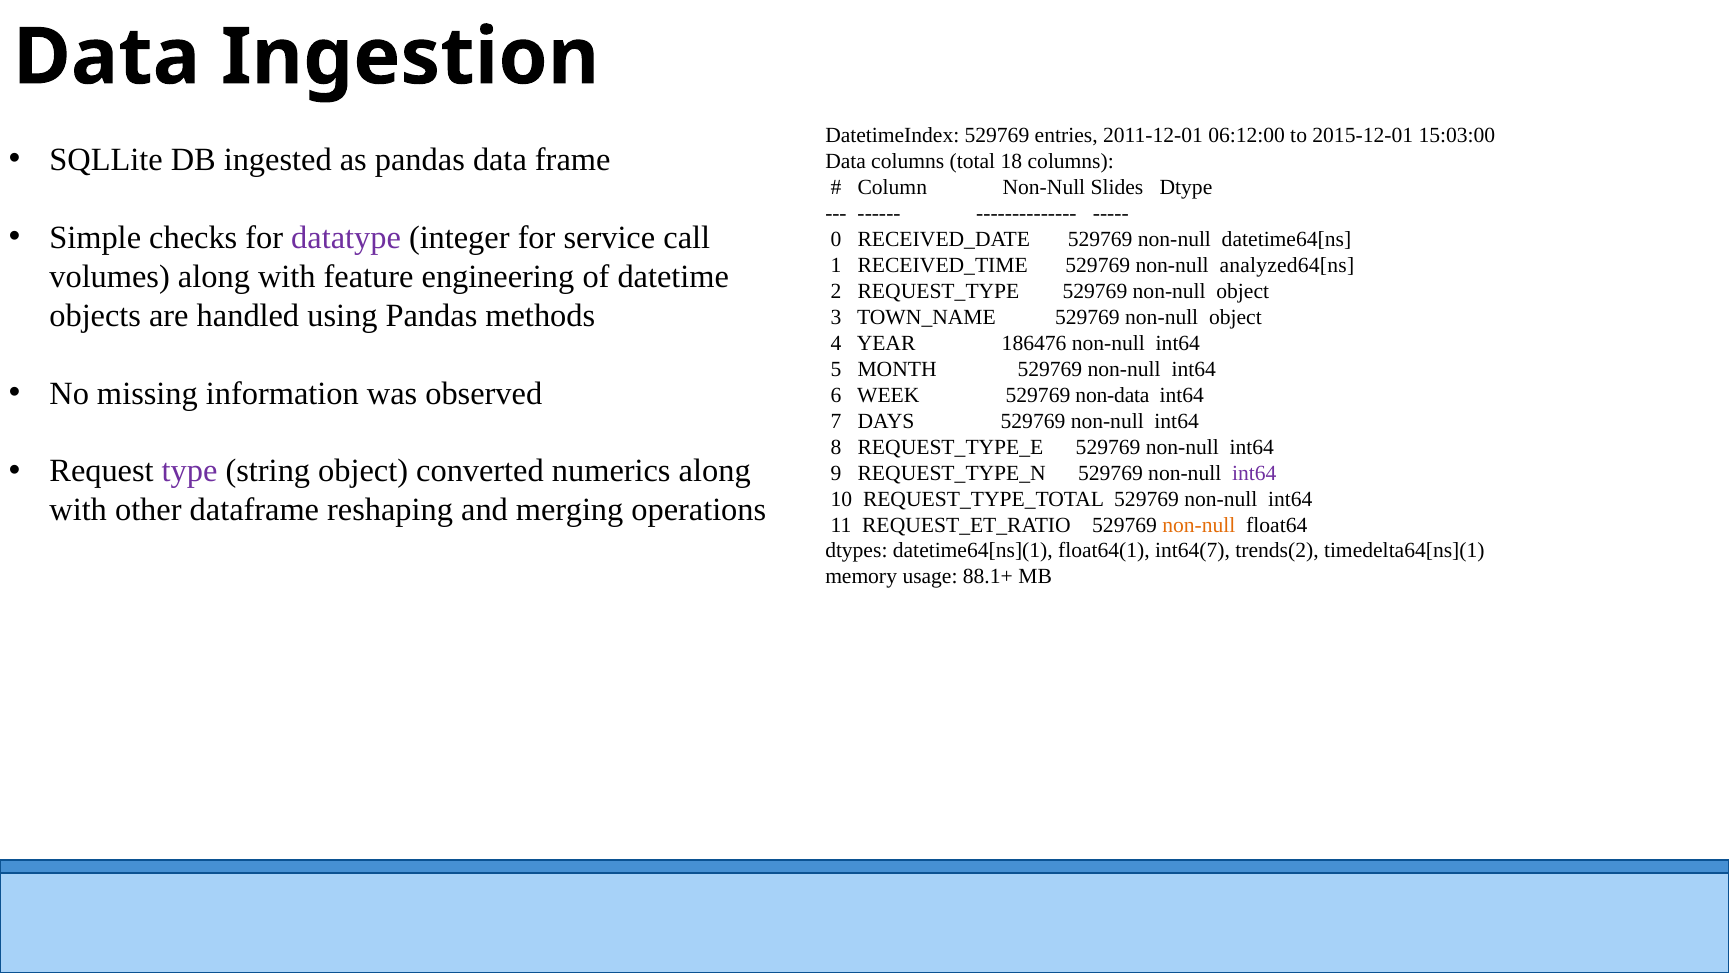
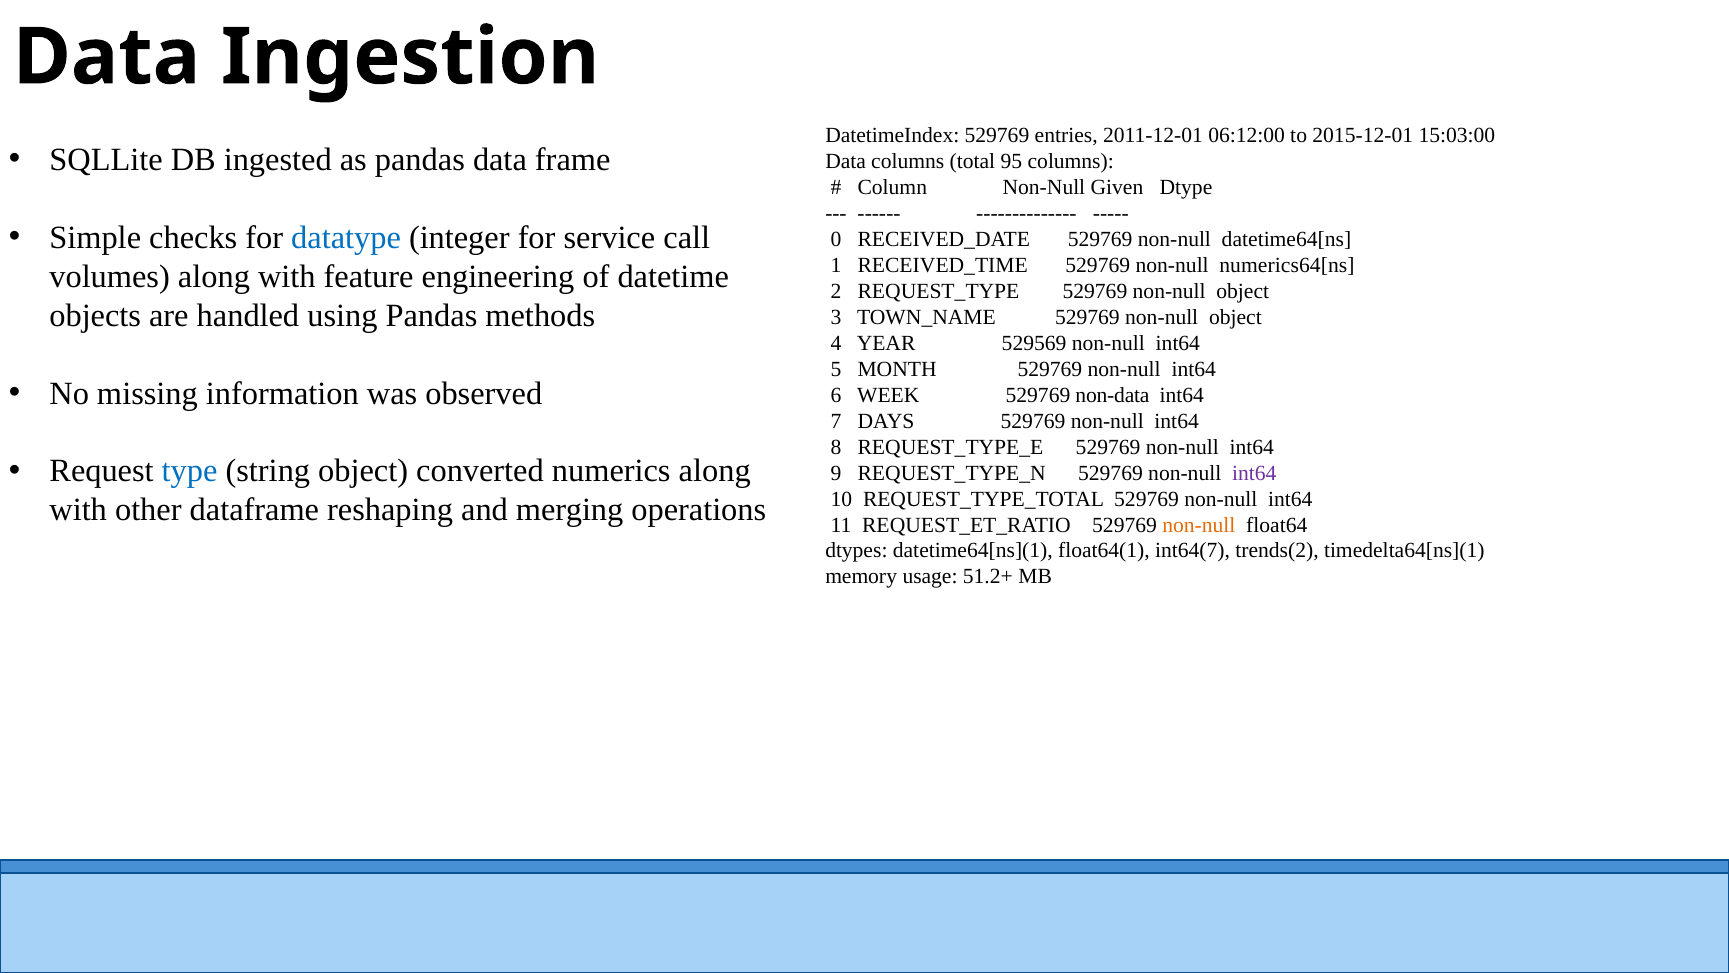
18: 18 -> 95
Slides: Slides -> Given
datatype colour: purple -> blue
analyzed64[ns: analyzed64[ns -> numerics64[ns
186476: 186476 -> 529569
type colour: purple -> blue
88.1+: 88.1+ -> 51.2+
